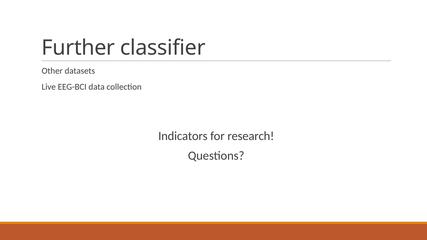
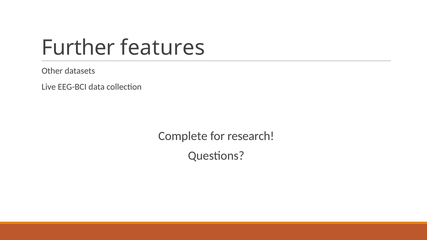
classifier: classifier -> features
Indicators: Indicators -> Complete
